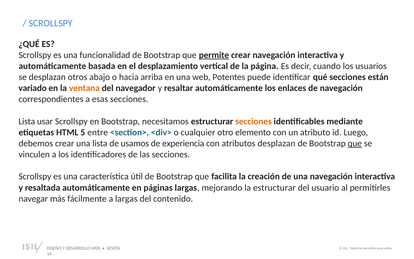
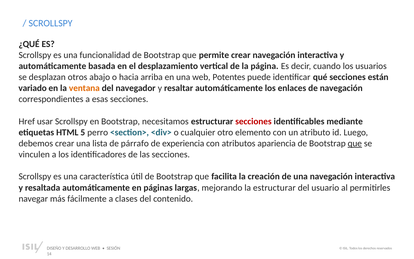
permite underline: present -> none
Lista at (27, 121): Lista -> Href
secciones at (253, 121) colour: orange -> red
entre: entre -> perro
usamos: usamos -> párrafo
atributos desplazan: desplazan -> apariencia
a largas: largas -> clases
